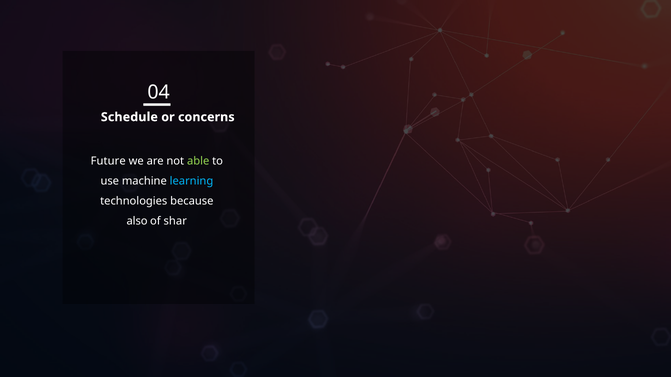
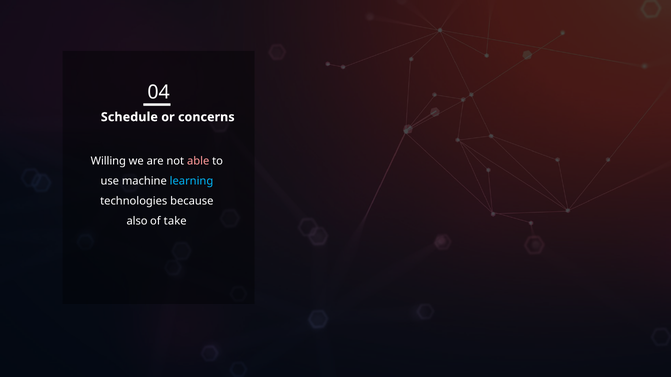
Future: Future -> Willing
able colour: light green -> pink
shar: shar -> take
